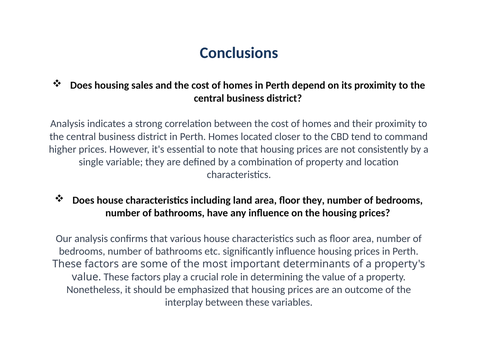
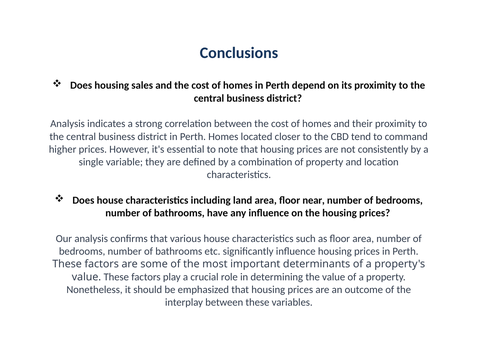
floor they: they -> near
